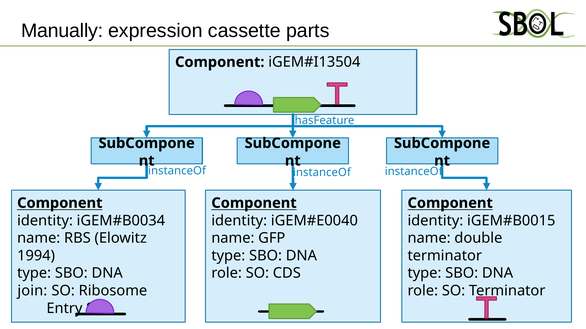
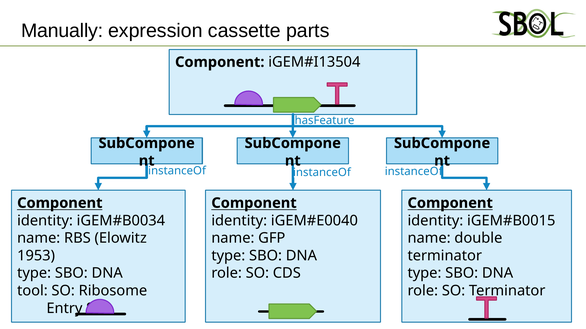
1994: 1994 -> 1953
join: join -> tool
